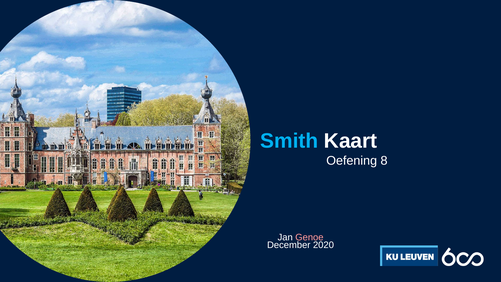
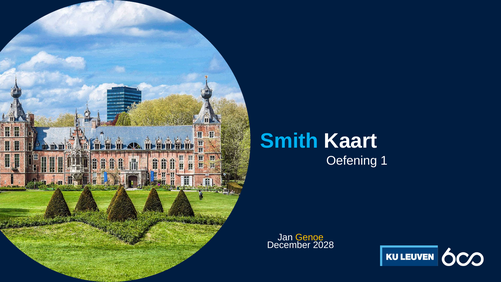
8: 8 -> 1
Genoe colour: pink -> yellow
2020: 2020 -> 2028
